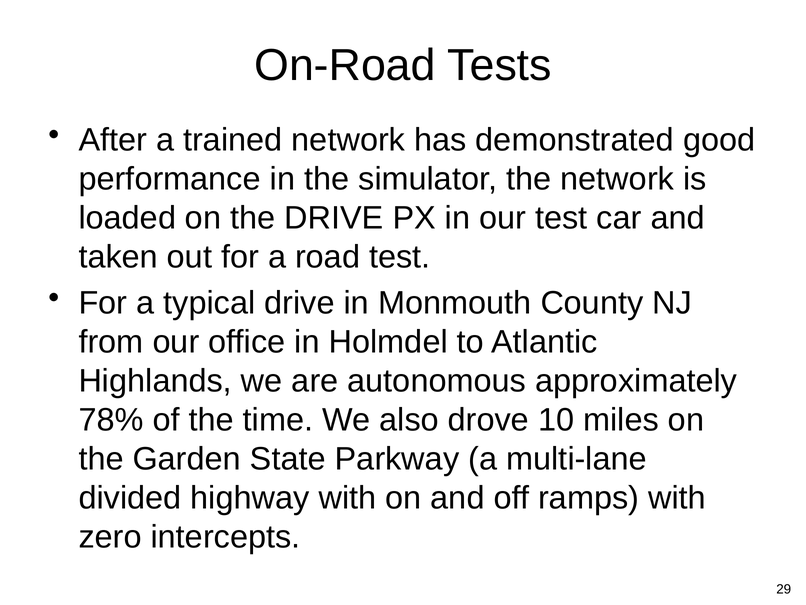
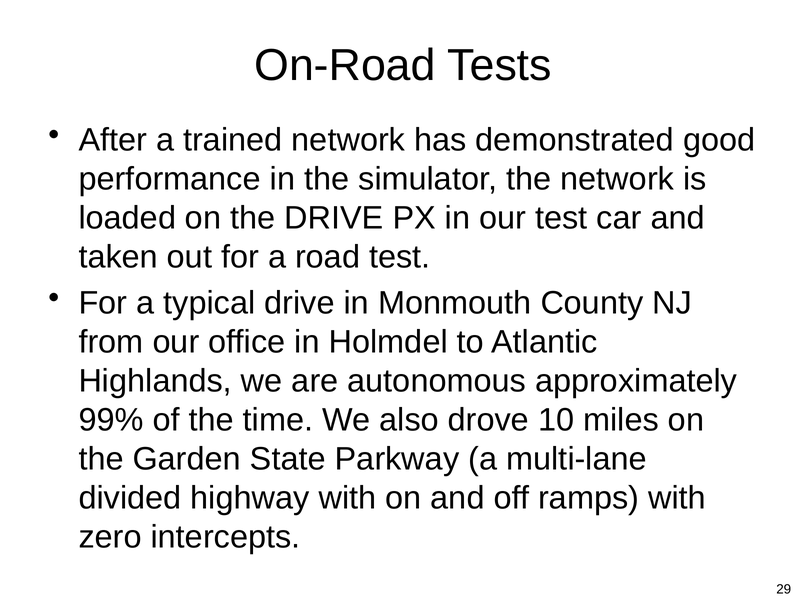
78%: 78% -> 99%
